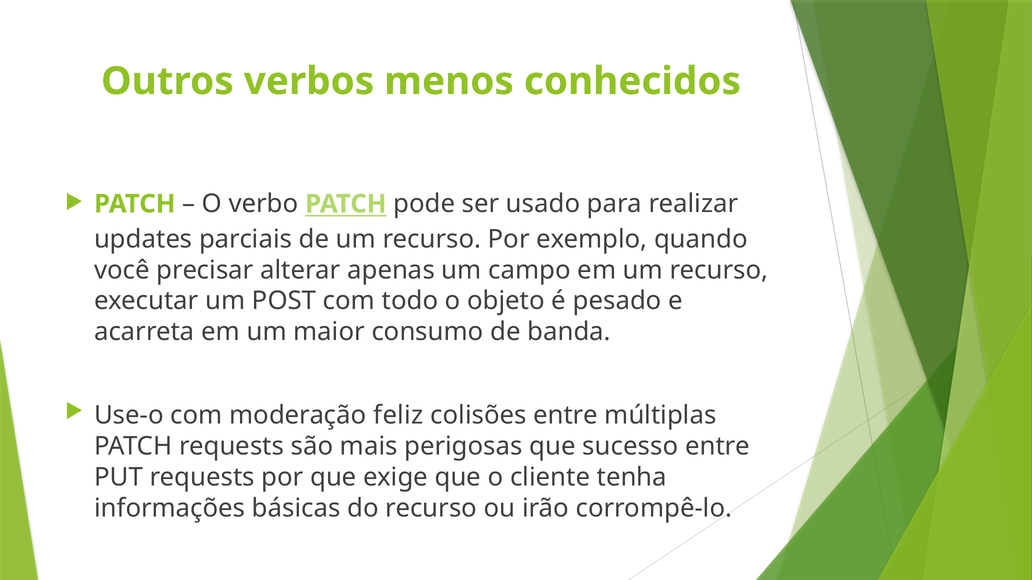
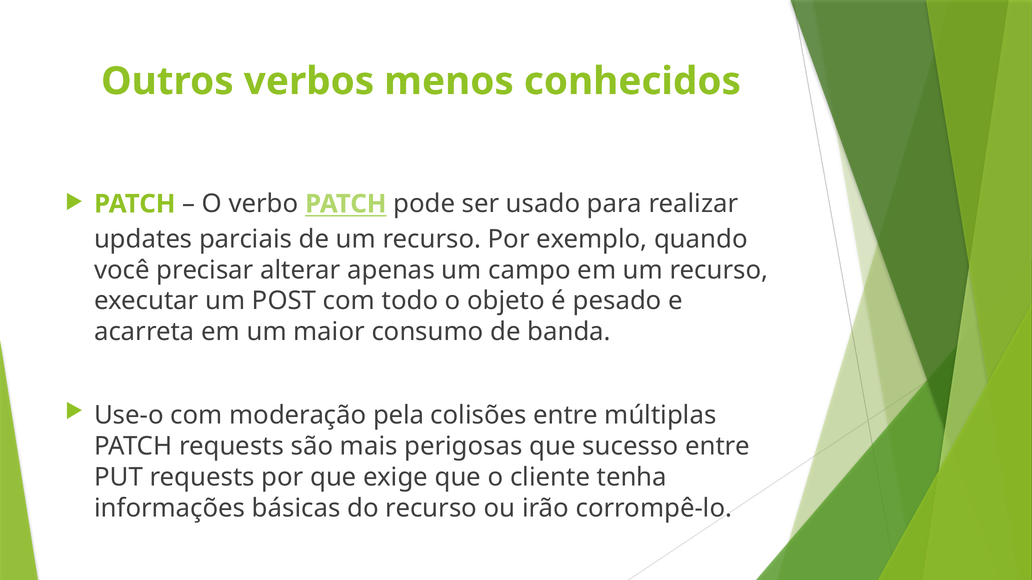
feliz: feliz -> pela
